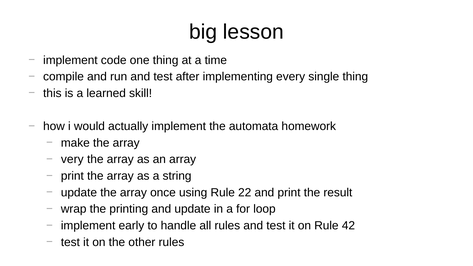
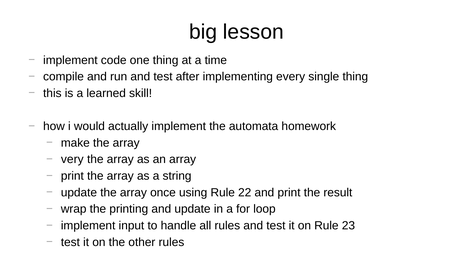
early: early -> input
42: 42 -> 23
